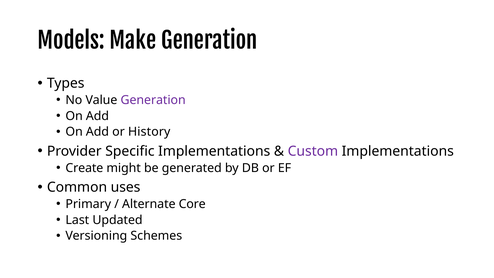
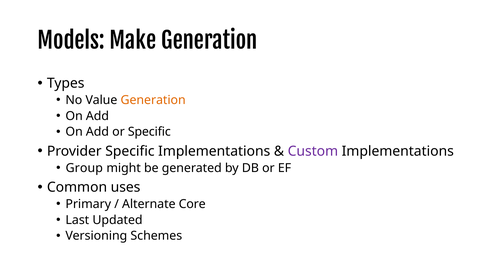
Generation at (153, 100) colour: purple -> orange
or History: History -> Specific
Create: Create -> Group
